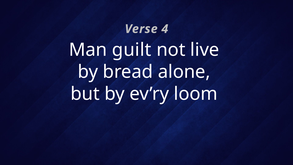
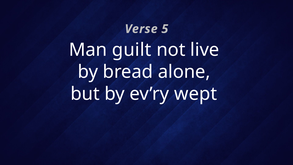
4: 4 -> 5
loom: loom -> wept
